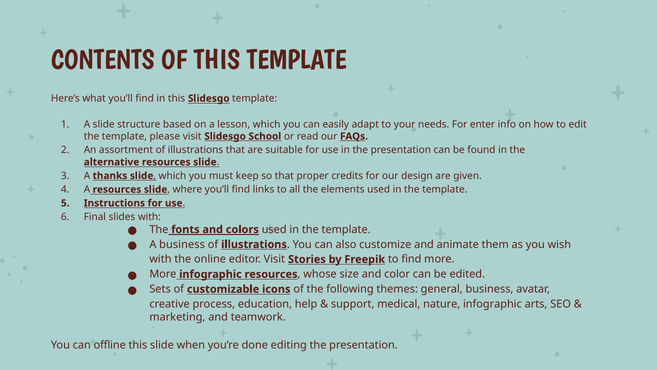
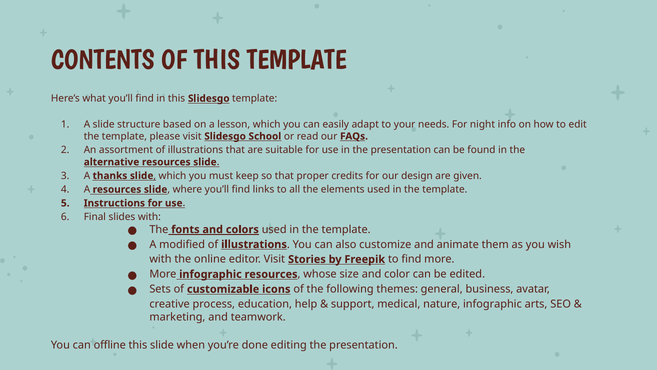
enter: enter -> night
A business: business -> modified
